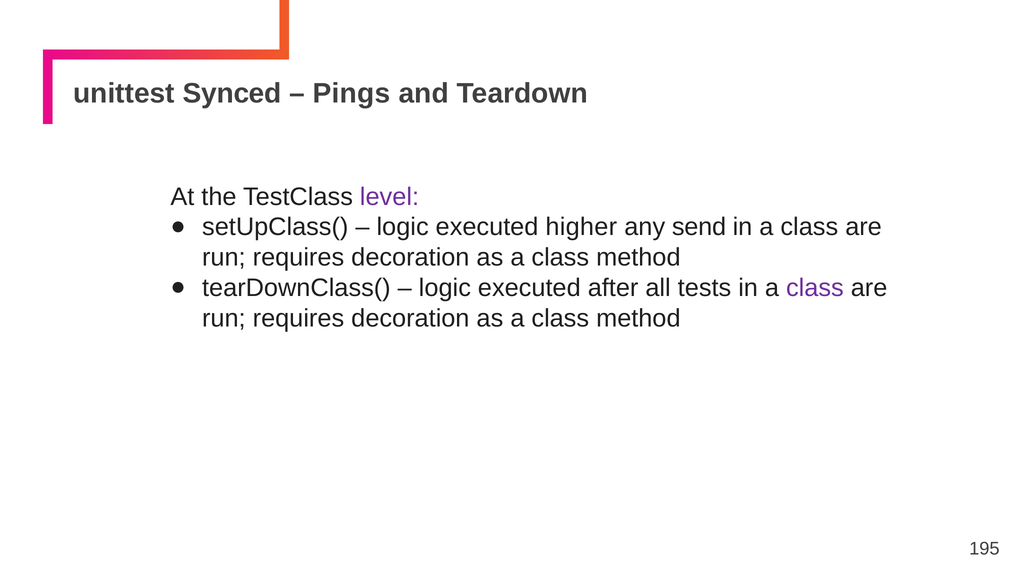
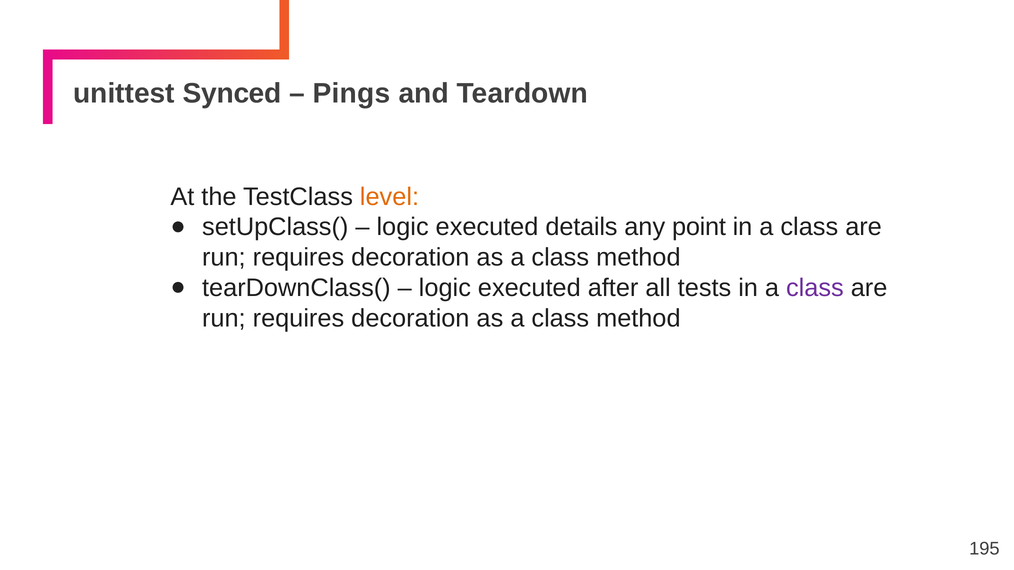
level colour: purple -> orange
higher: higher -> details
send: send -> point
